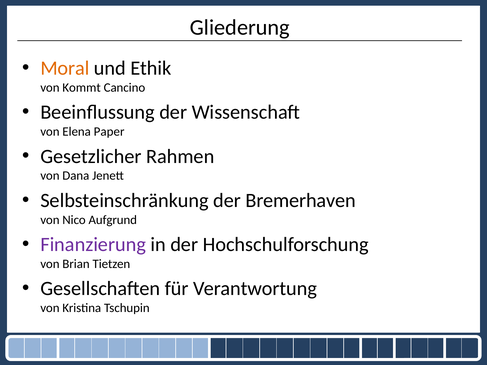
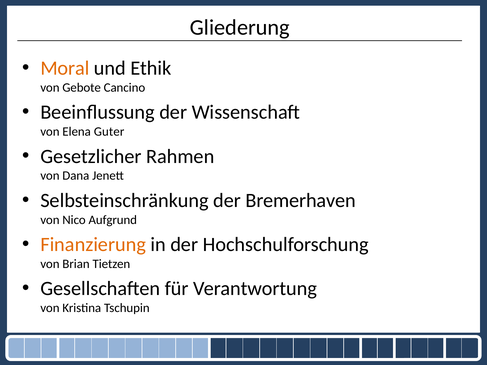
Kommt: Kommt -> Gebote
Paper: Paper -> Guter
Finanzierung colour: purple -> orange
